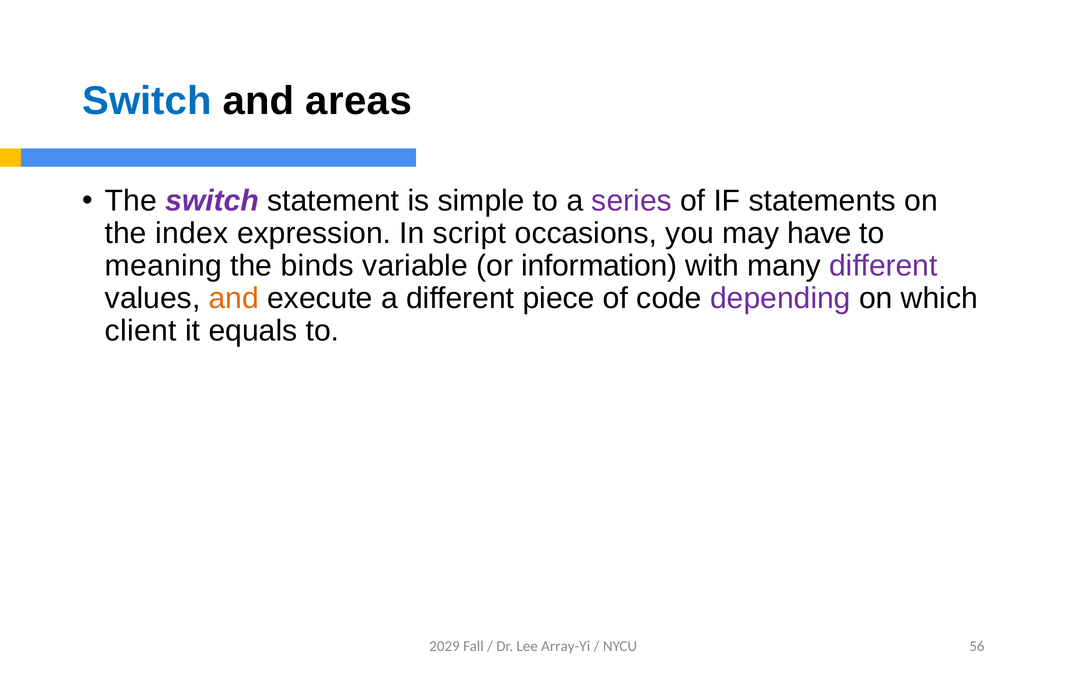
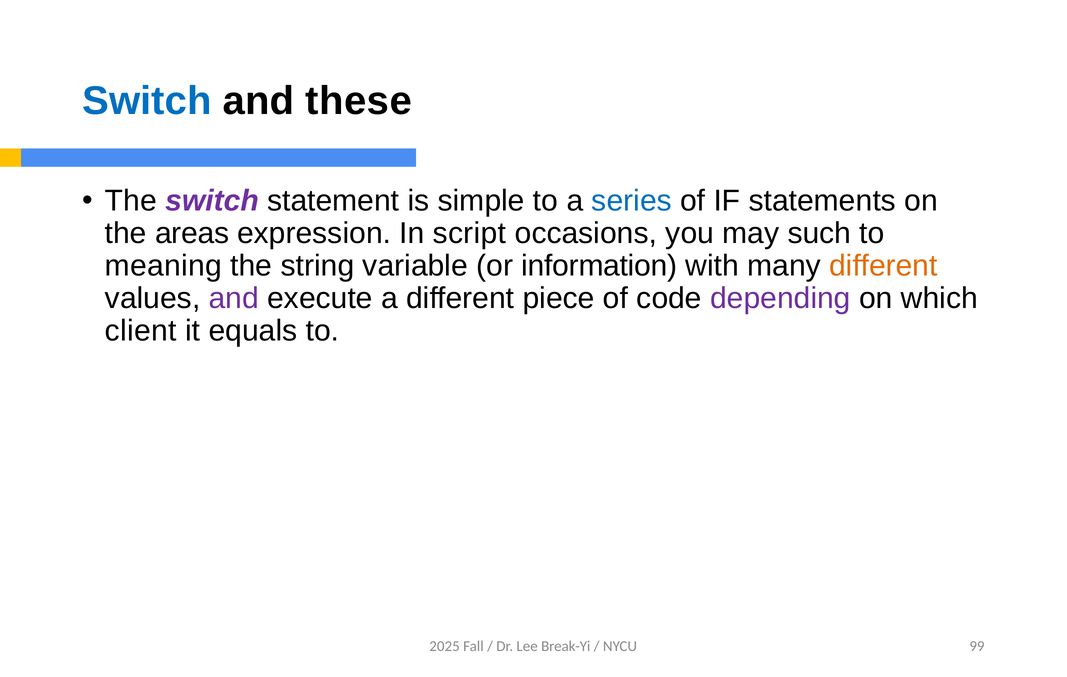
areas: areas -> these
series colour: purple -> blue
index: index -> areas
have: have -> such
binds: binds -> string
different at (883, 266) colour: purple -> orange
and at (234, 298) colour: orange -> purple
2029: 2029 -> 2025
Array-Yi: Array-Yi -> Break-Yi
56: 56 -> 99
